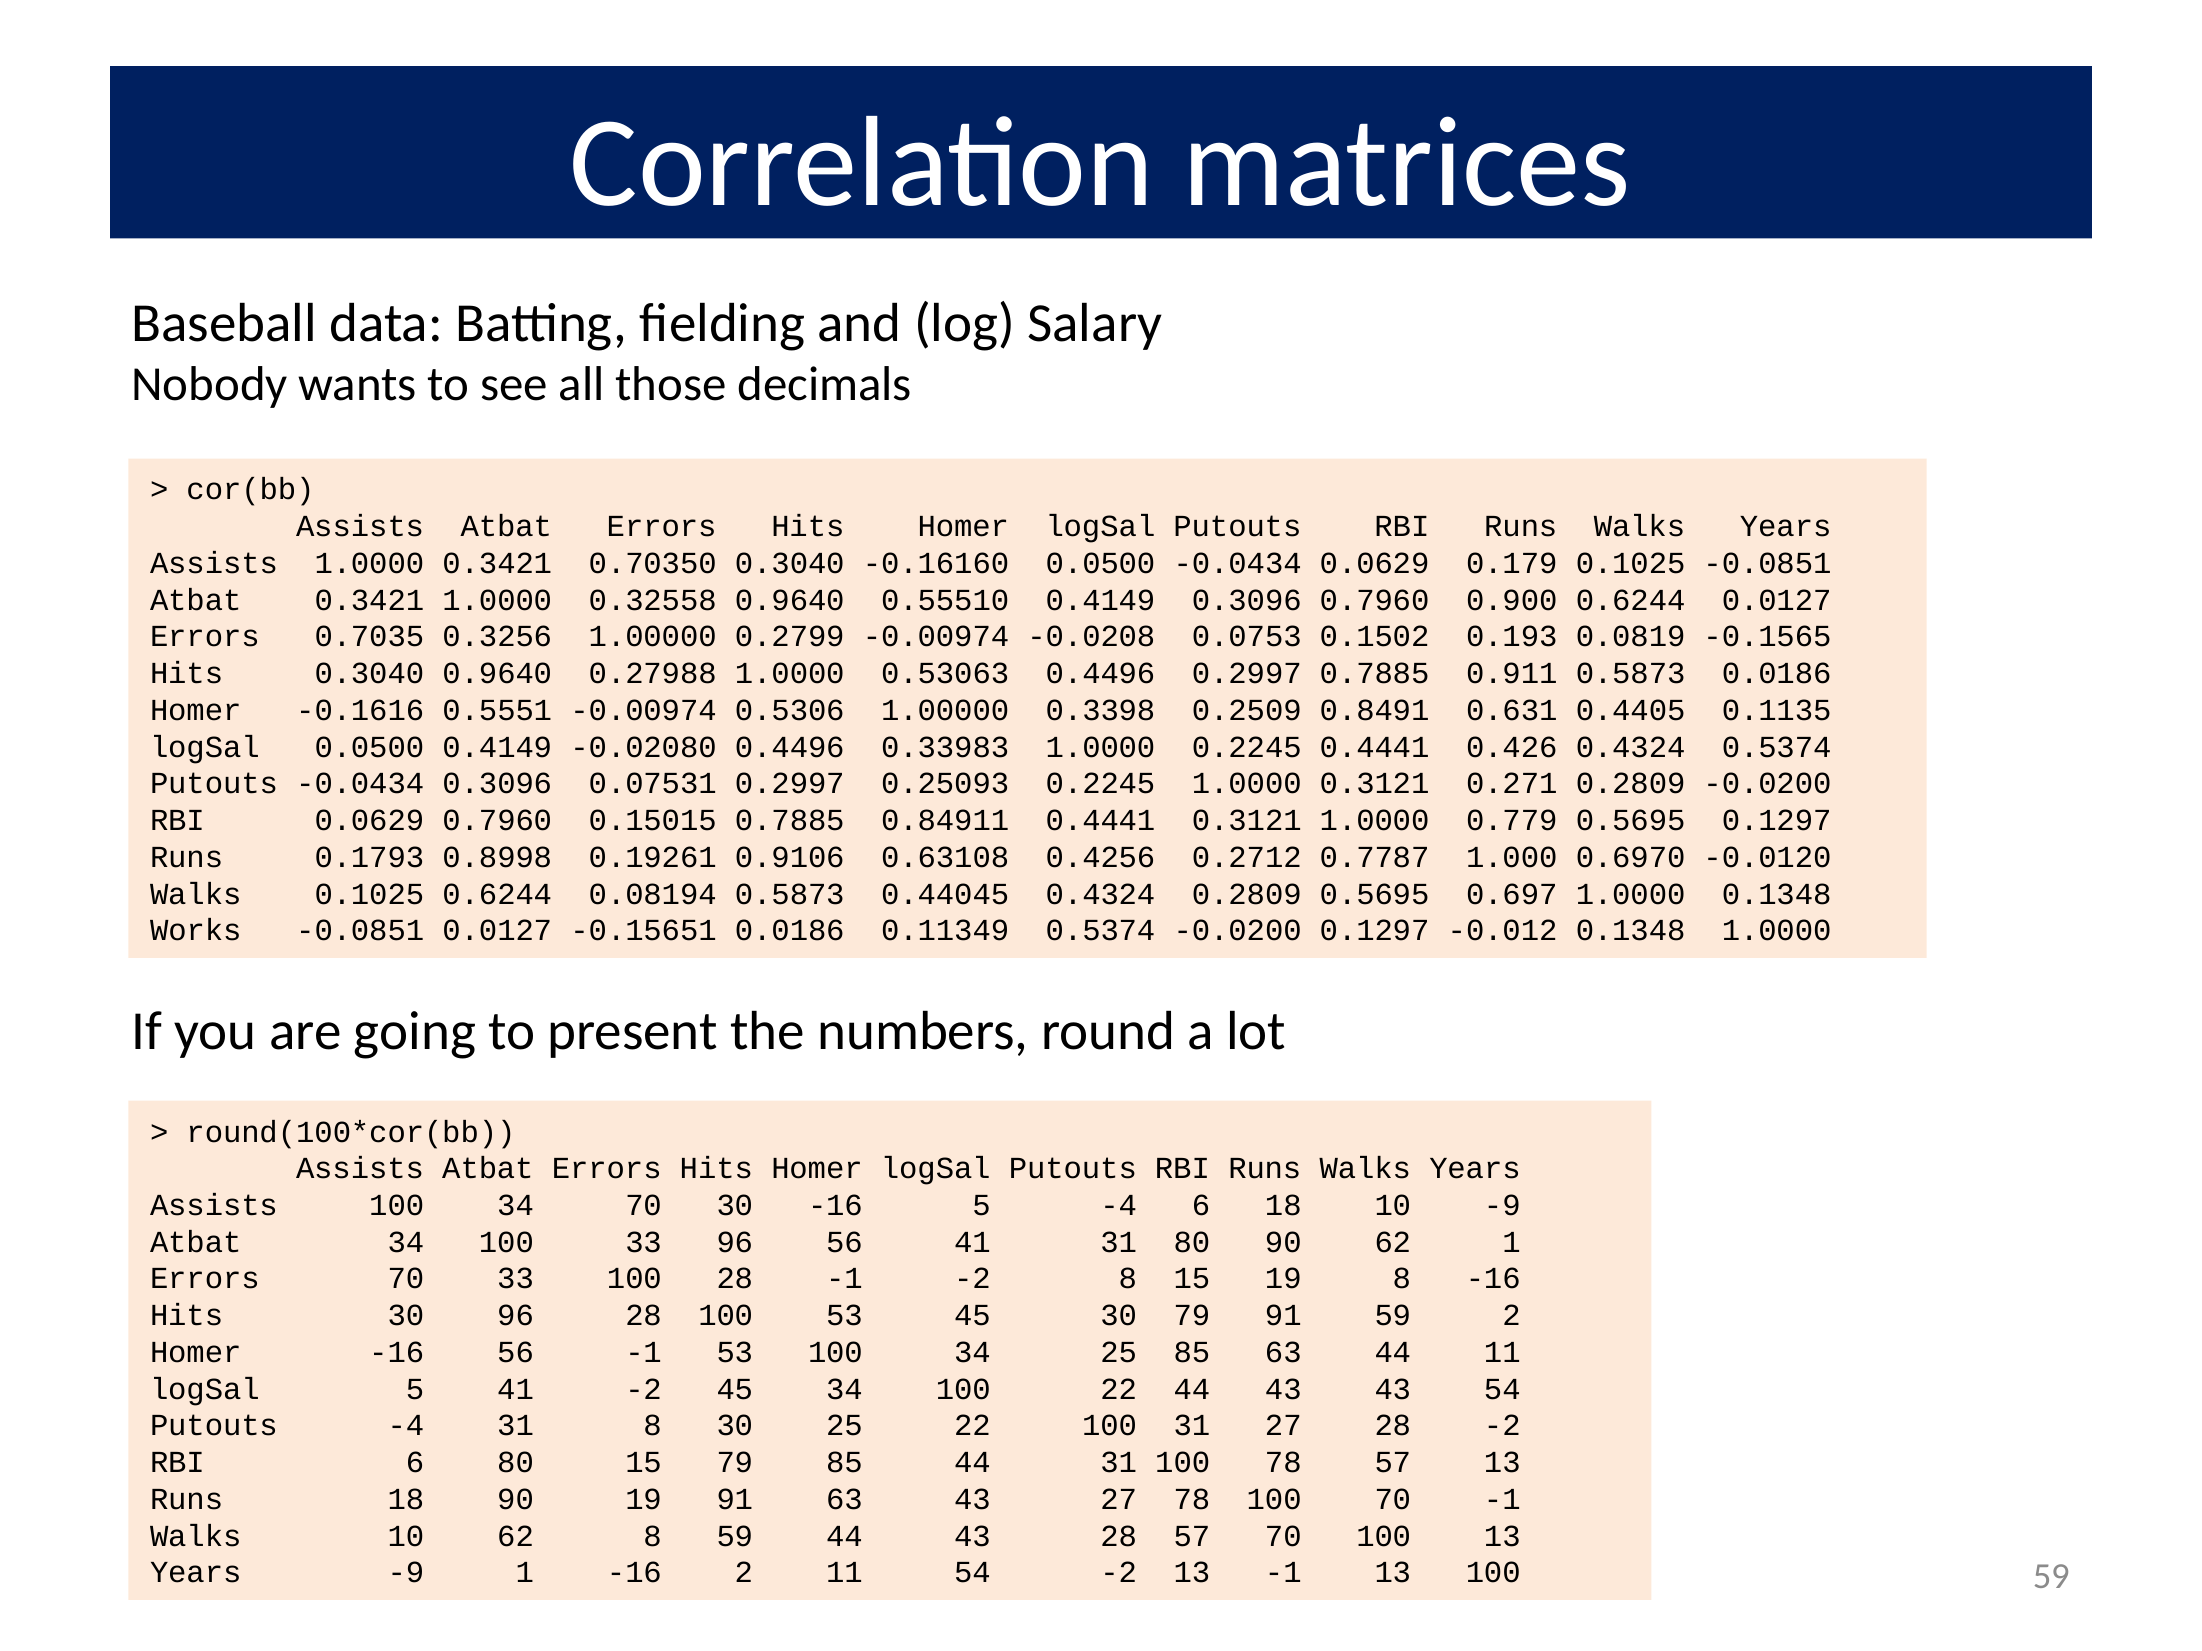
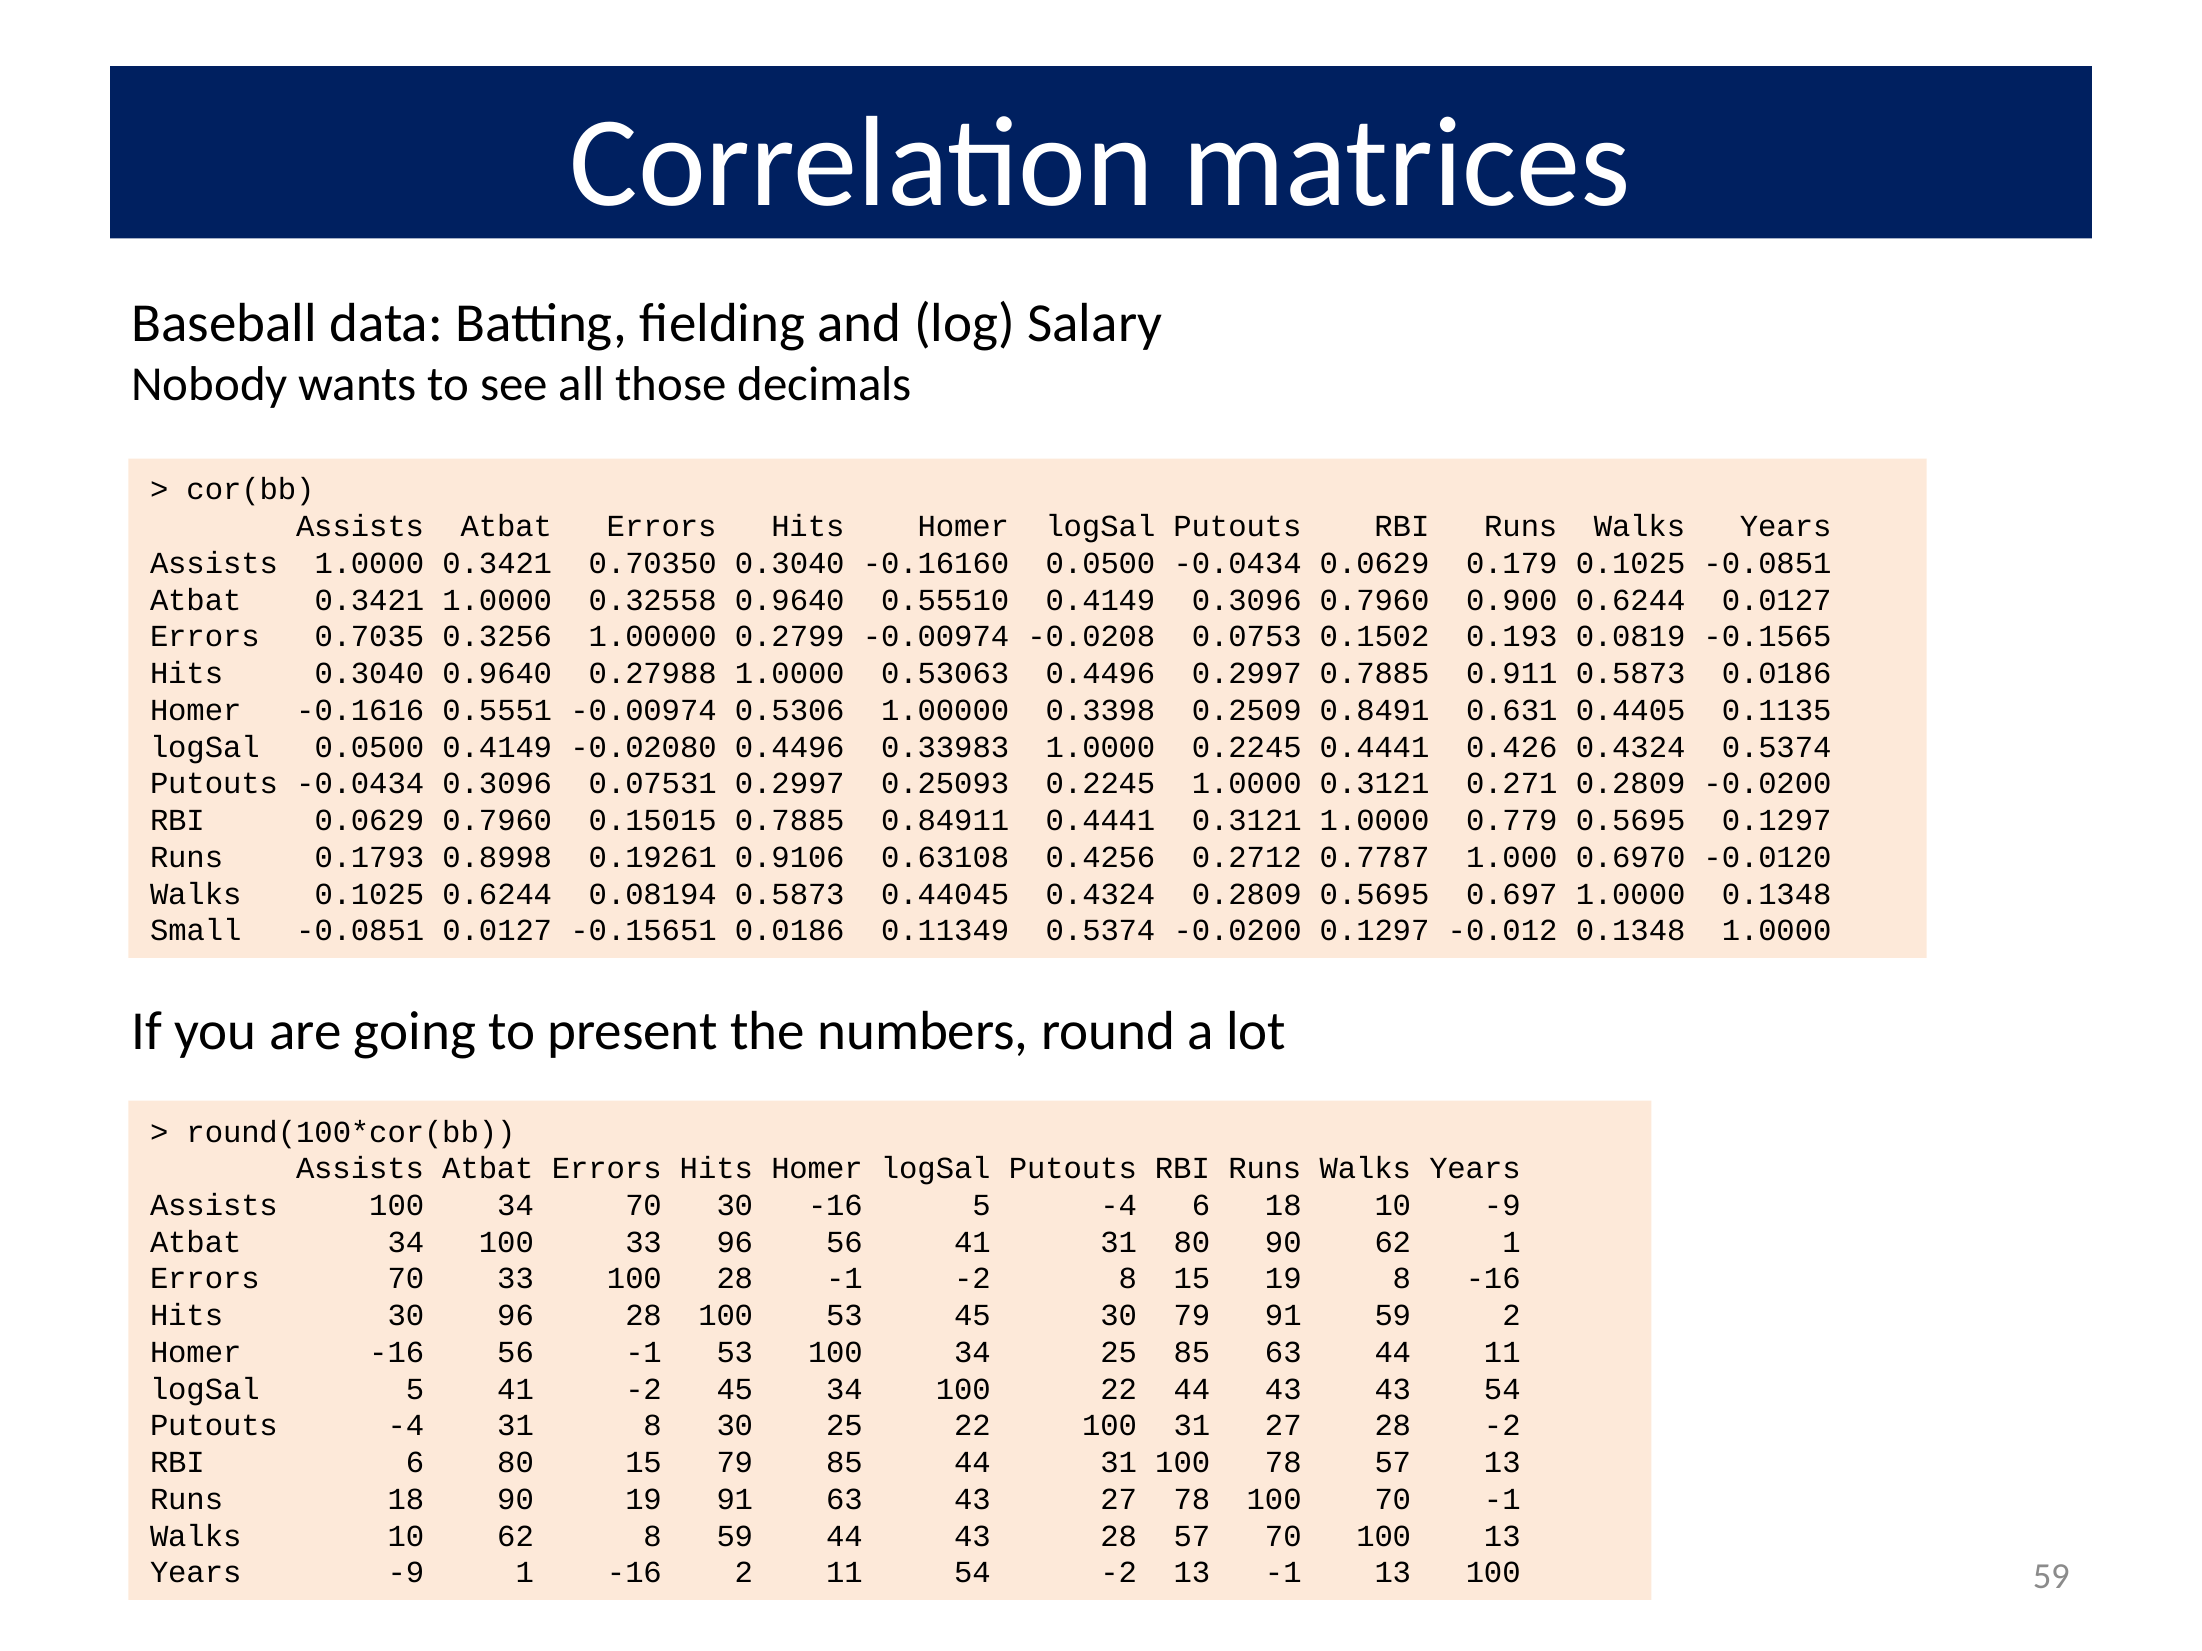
Works: Works -> Small
